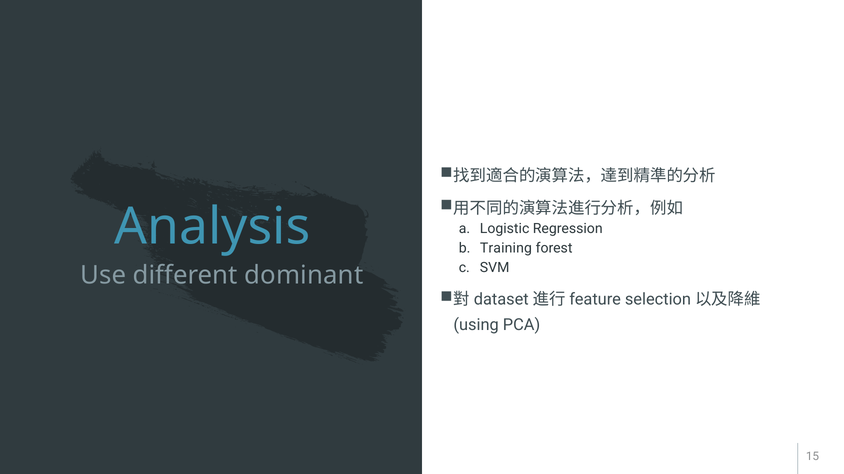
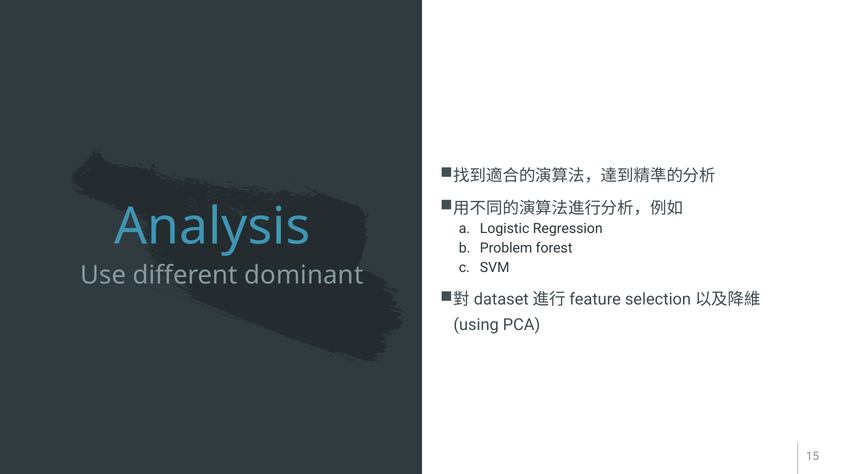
Training: Training -> Problem
